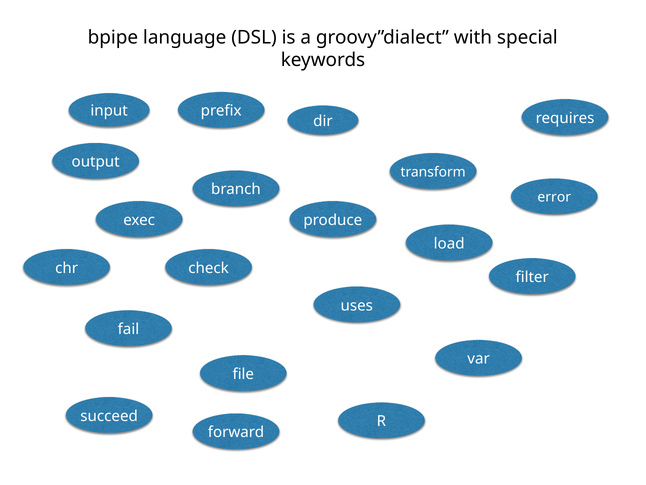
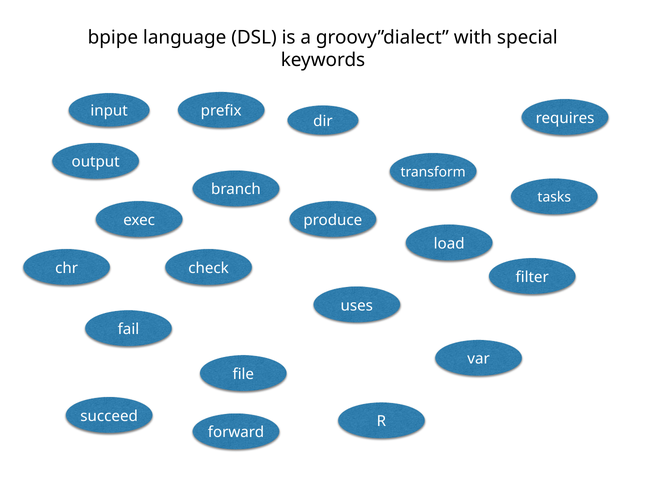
error: error -> tasks
